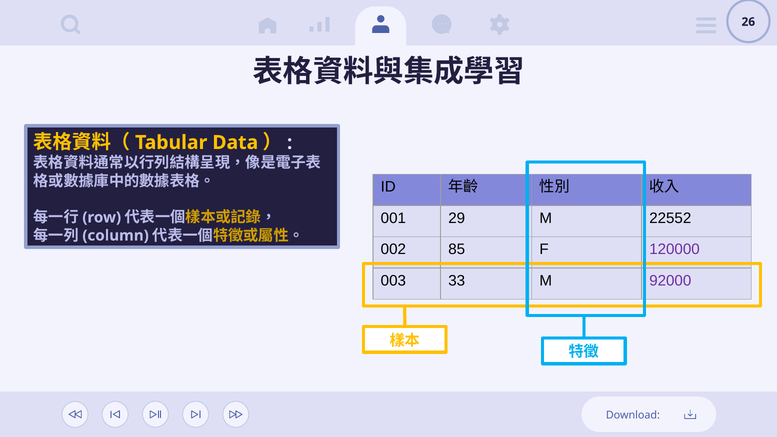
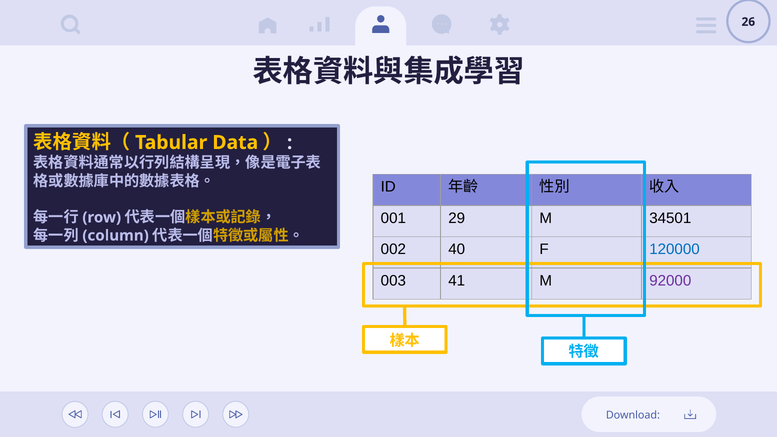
22552: 22552 -> 34501
85: 85 -> 40
120000 colour: purple -> blue
33: 33 -> 41
